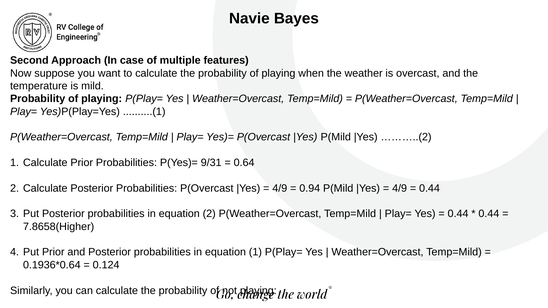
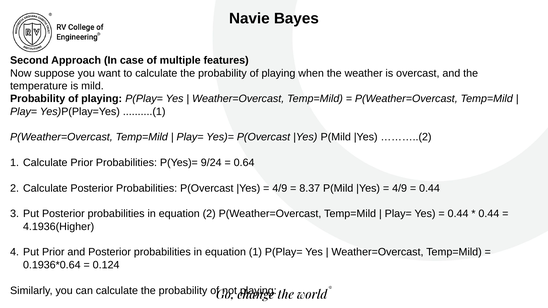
9/31: 9/31 -> 9/24
0.94: 0.94 -> 8.37
7.8658(Higher: 7.8658(Higher -> 4.1936(Higher
